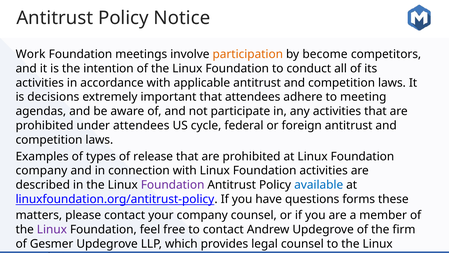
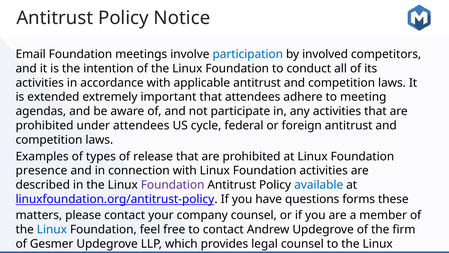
Work: Work -> Email
participation colour: orange -> blue
become: become -> involved
decisions: decisions -> extended
company at (41, 170): company -> presence
Linux at (52, 229) colour: purple -> blue
